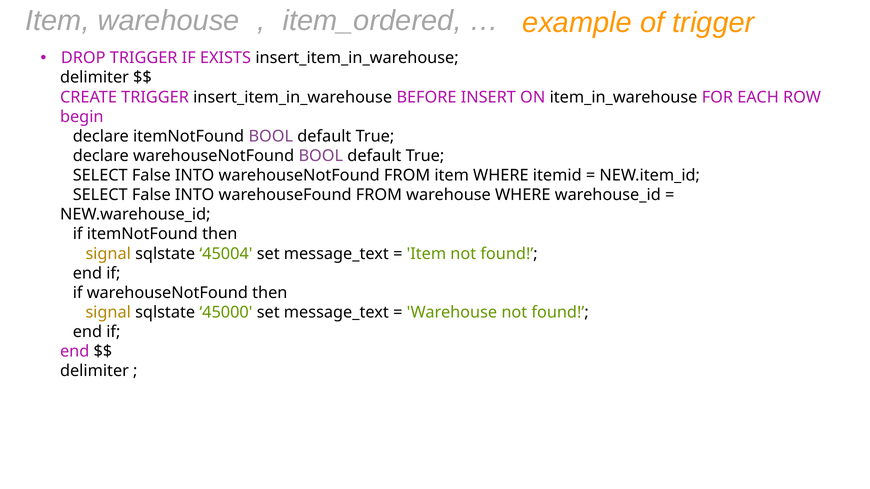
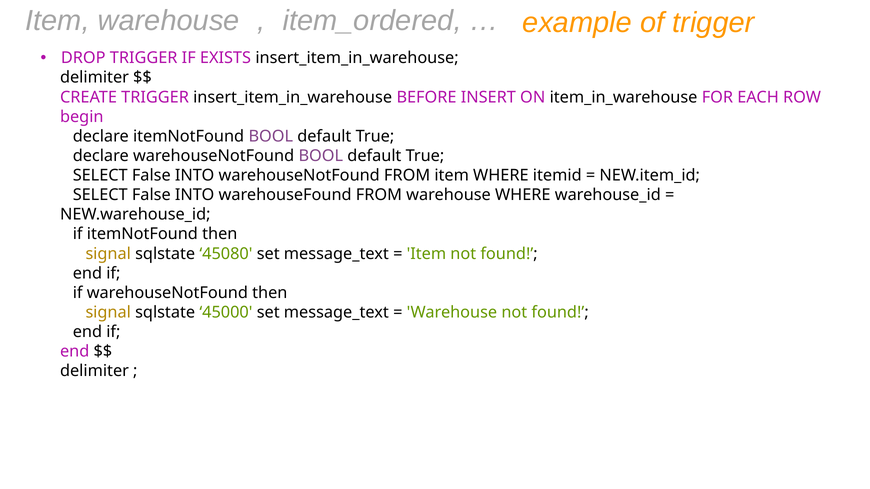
45004: 45004 -> 45080
